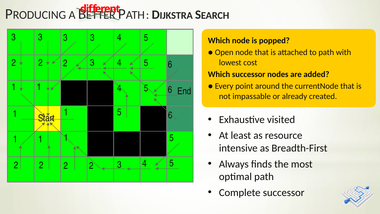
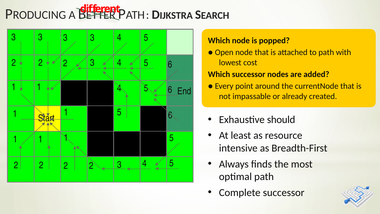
visited: visited -> should
